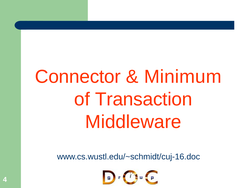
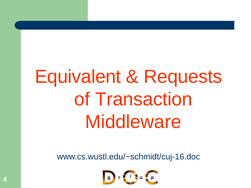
Connector: Connector -> Equivalent
Minimum: Minimum -> Requests
